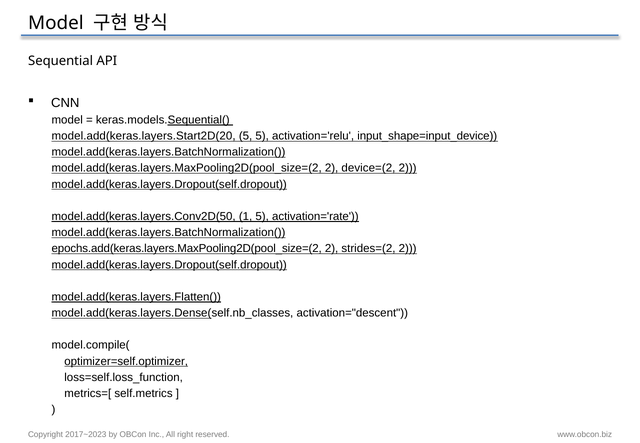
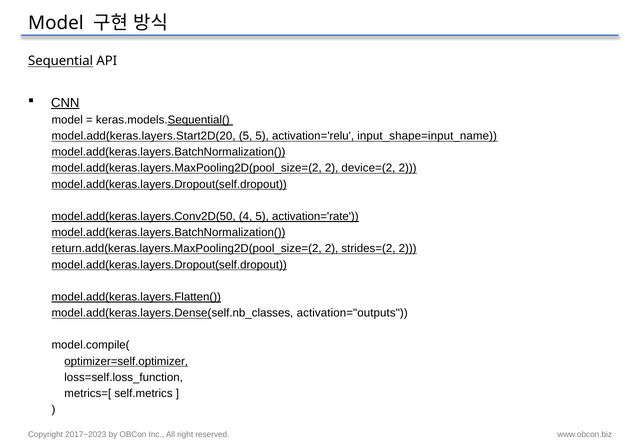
Sequential underline: none -> present
CNN underline: none -> present
input_shape=input_device: input_shape=input_device -> input_shape=input_name
1: 1 -> 4
epochs.add(keras.layers.MaxPooling2D(pool_size=(2: epochs.add(keras.layers.MaxPooling2D(pool_size=(2 -> return.add(keras.layers.MaxPooling2D(pool_size=(2
activation="descent: activation="descent -> activation="outputs
